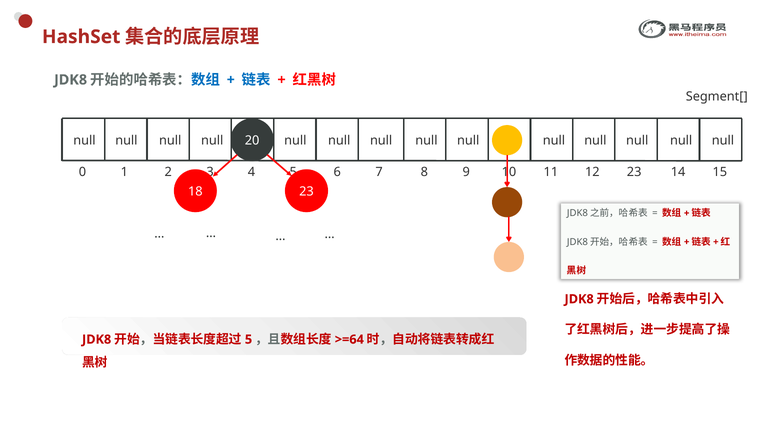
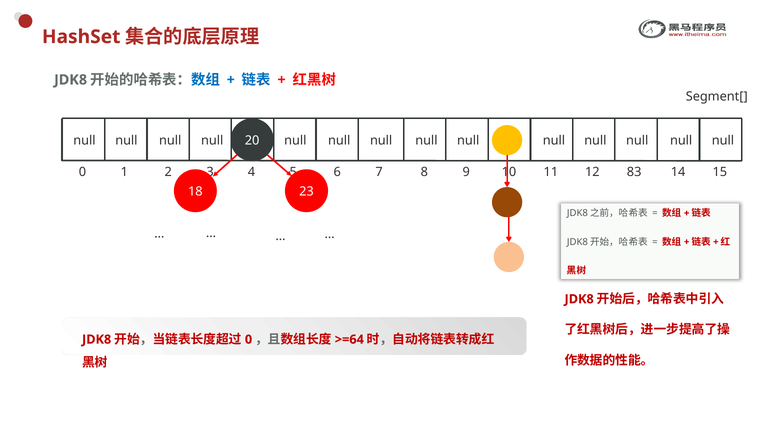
12 23: 23 -> 83
5 at (249, 340): 5 -> 0
